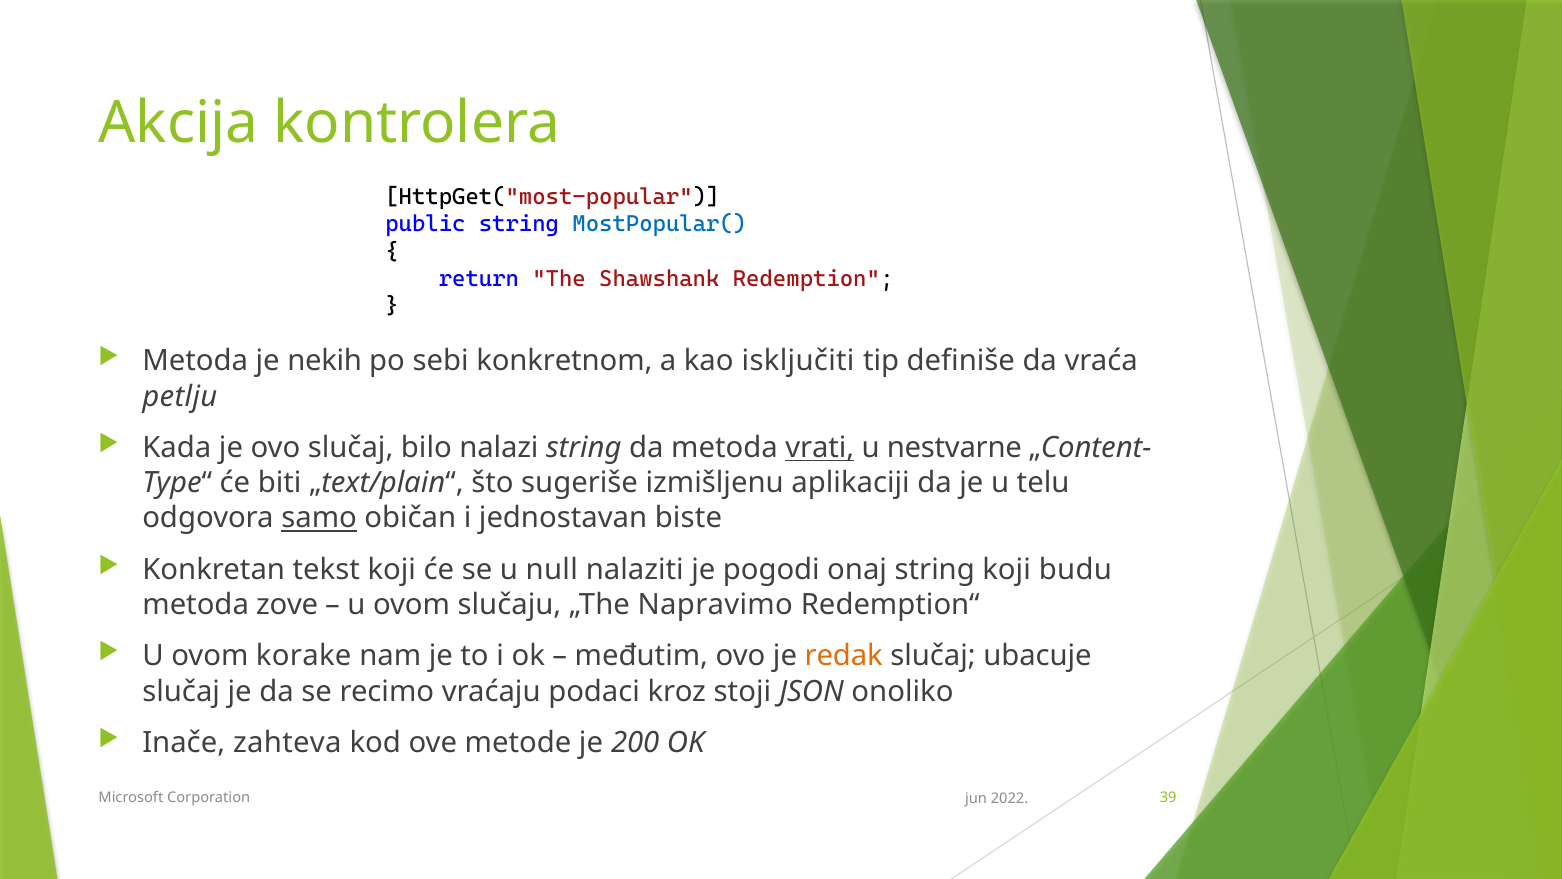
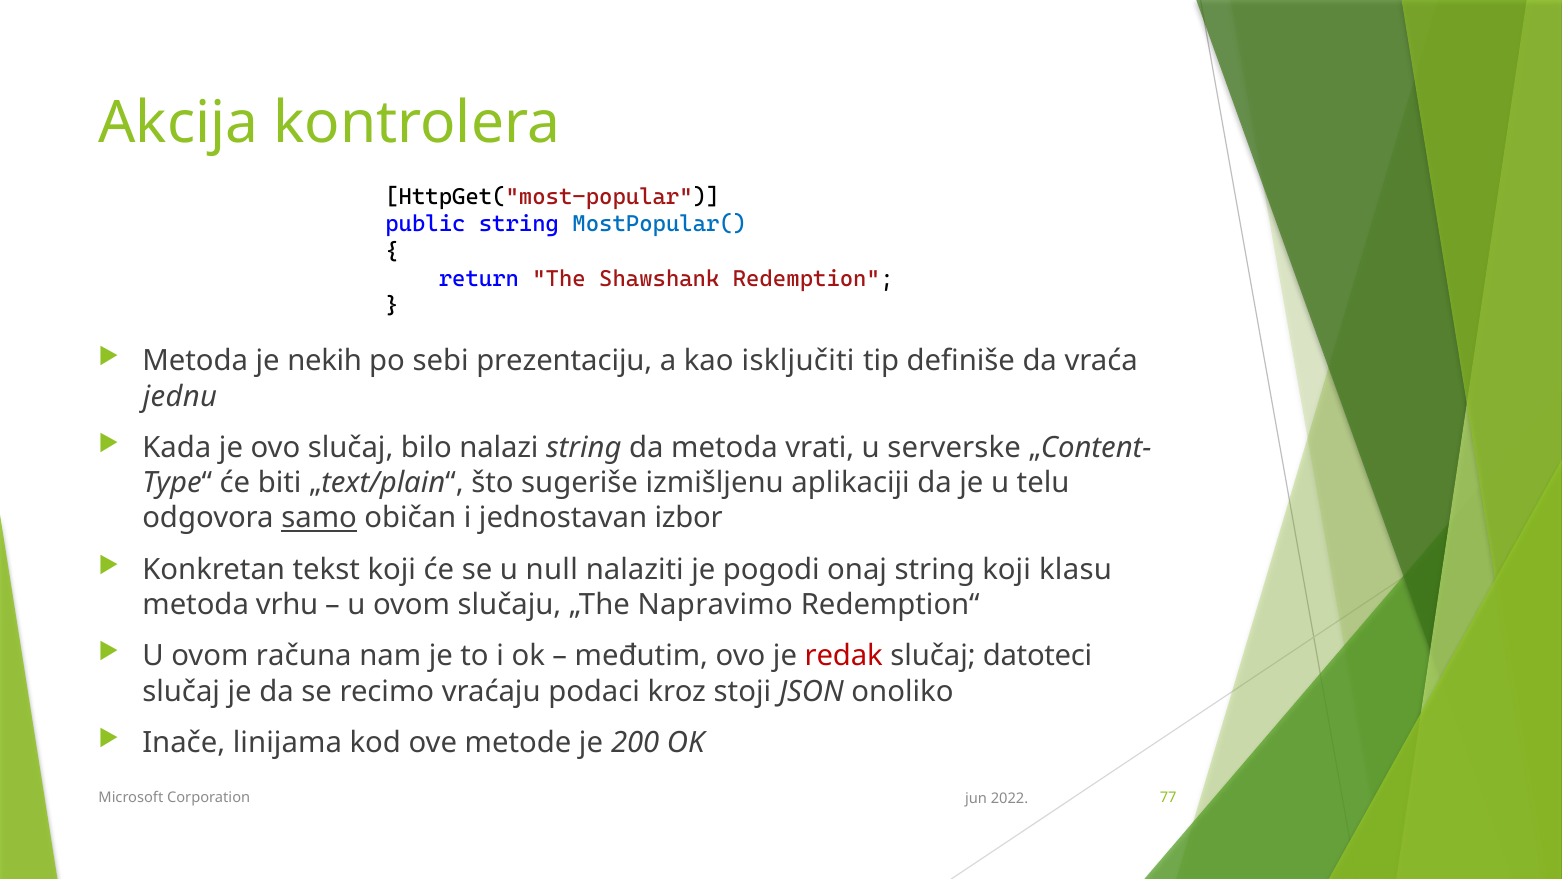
konkretnom: konkretnom -> prezentaciju
petlju: petlju -> jednu
vrati underline: present -> none
nestvarne: nestvarne -> serverske
biste: biste -> izbor
budu: budu -> klasu
zove: zove -> vrhu
korake: korake -> računa
redak colour: orange -> red
ubacuje: ubacuje -> datoteci
zahteva: zahteva -> linijama
39: 39 -> 77
